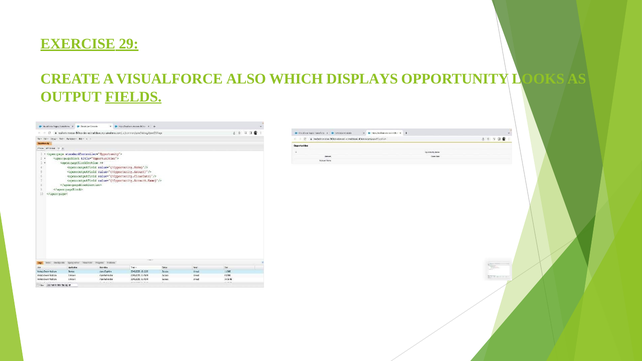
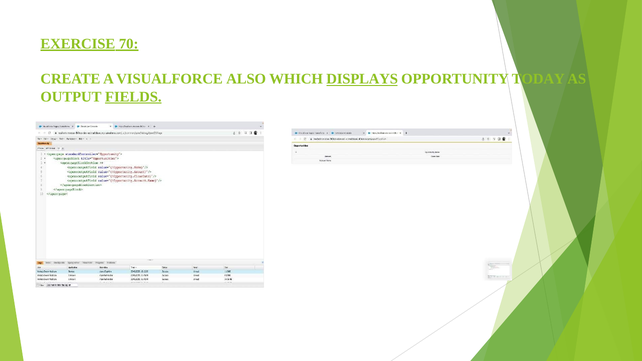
29: 29 -> 70
DISPLAYS underline: none -> present
LOOKS: LOOKS -> TODAY
